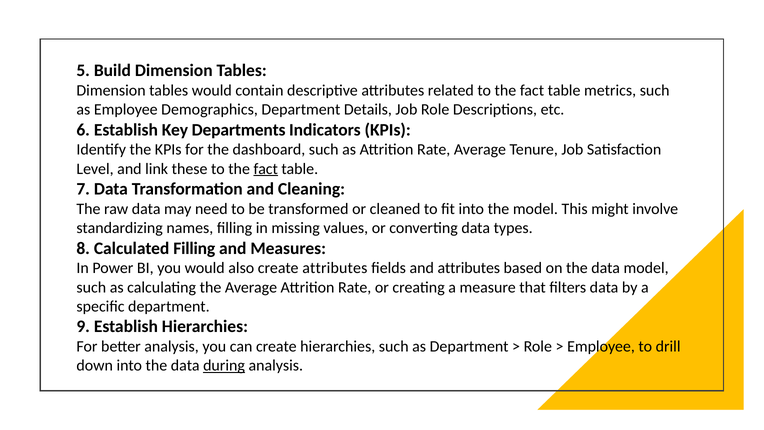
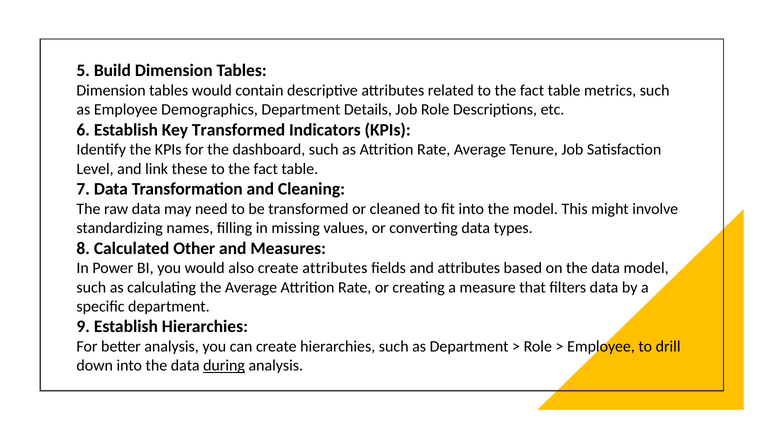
Key Departments: Departments -> Transformed
fact at (266, 169) underline: present -> none
Calculated Filling: Filling -> Other
